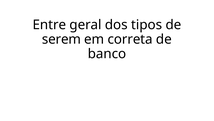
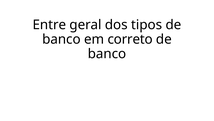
serem at (61, 39): serem -> banco
correta: correta -> correto
